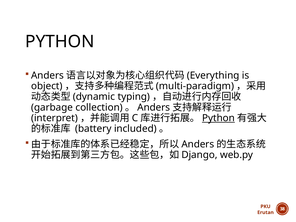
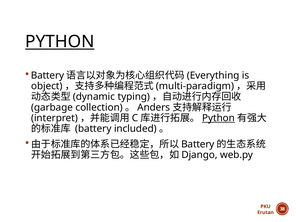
PYTHON at (60, 42) underline: none -> present
Anders at (47, 75): Anders -> Battery
Anders at (198, 144): Anders -> Battery
